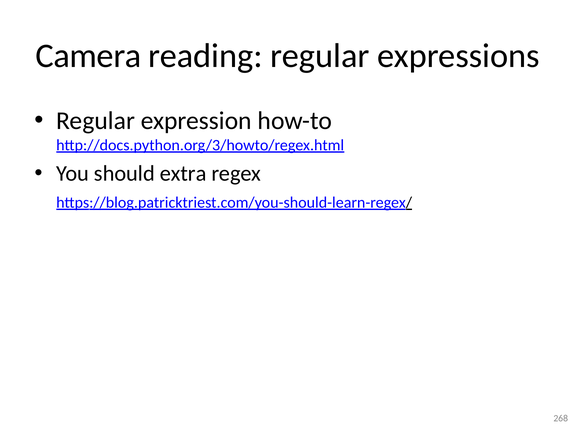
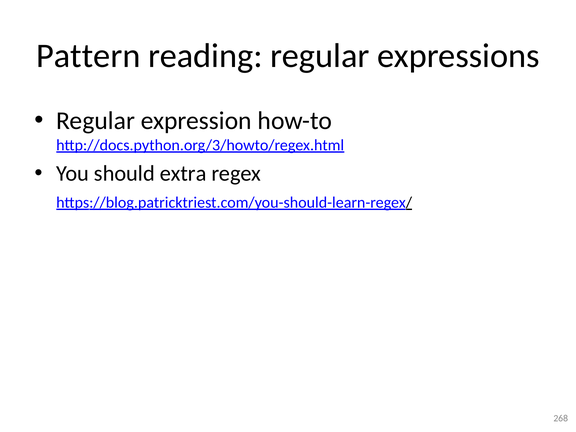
Camera: Camera -> Pattern
